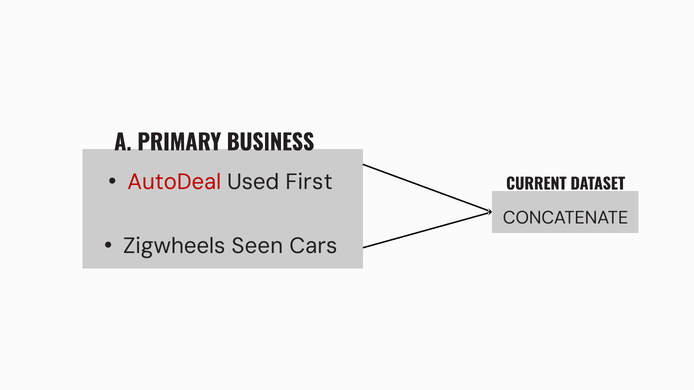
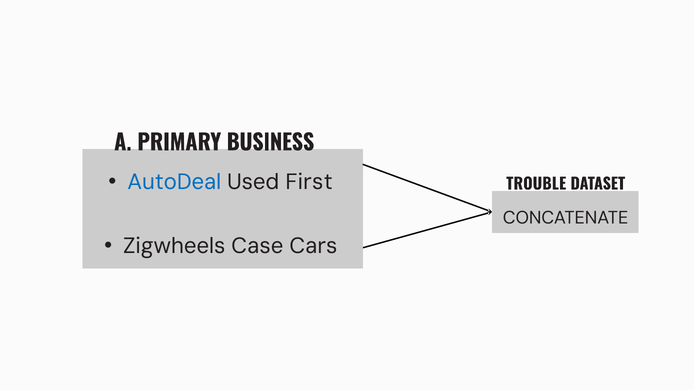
AutoDeal colour: red -> blue
CURRENT: CURRENT -> TROUBLE
Seen: Seen -> Case
